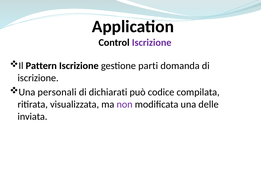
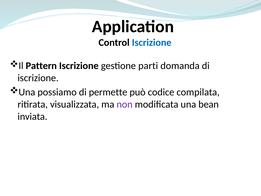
Iscrizione at (152, 43) colour: purple -> blue
personali: personali -> possiamo
dichiarati: dichiarati -> permette
delle: delle -> bean
